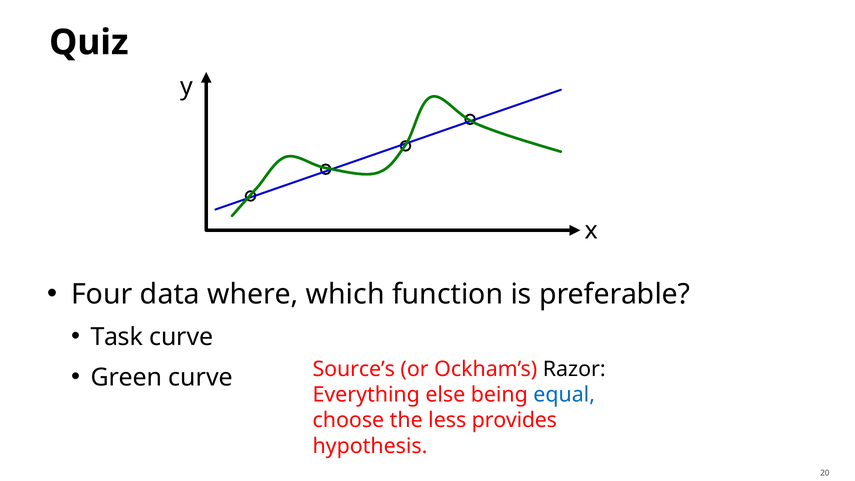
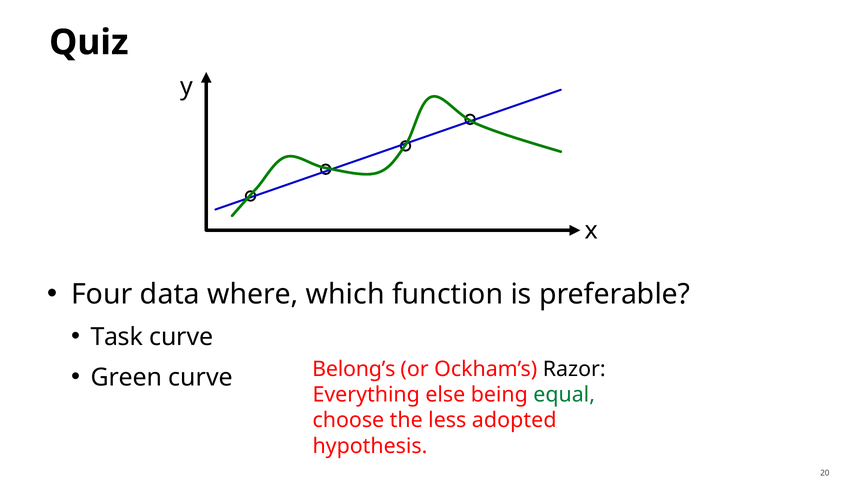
Source’s: Source’s -> Belong’s
equal colour: blue -> green
provides: provides -> adopted
